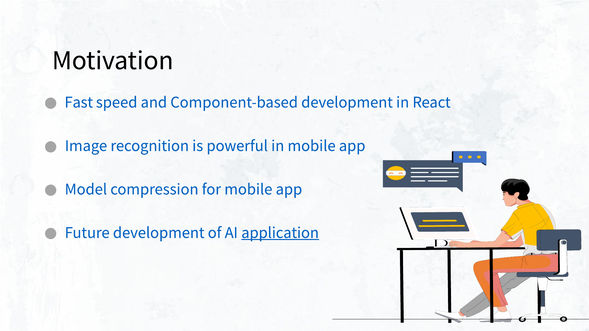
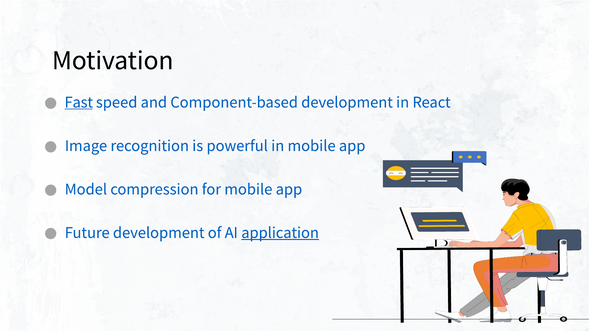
Fast underline: none -> present
